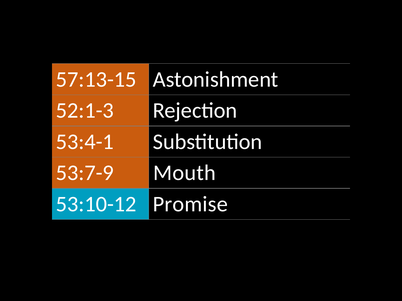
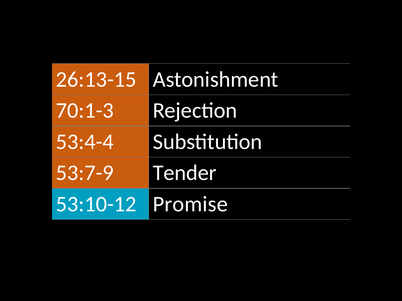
57:13-15: 57:13-15 -> 26:13-15
52:1-3: 52:1-3 -> 70:1-3
53:4-1: 53:4-1 -> 53:4-4
Mouth: Mouth -> Tender
